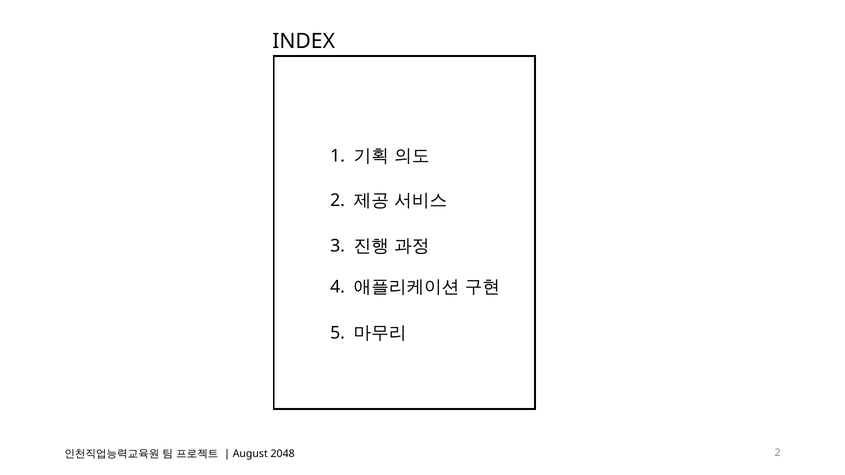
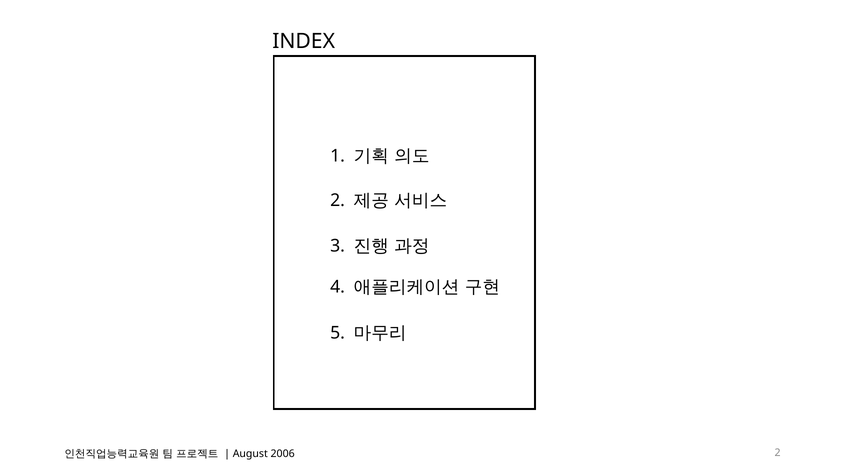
2048: 2048 -> 2006
